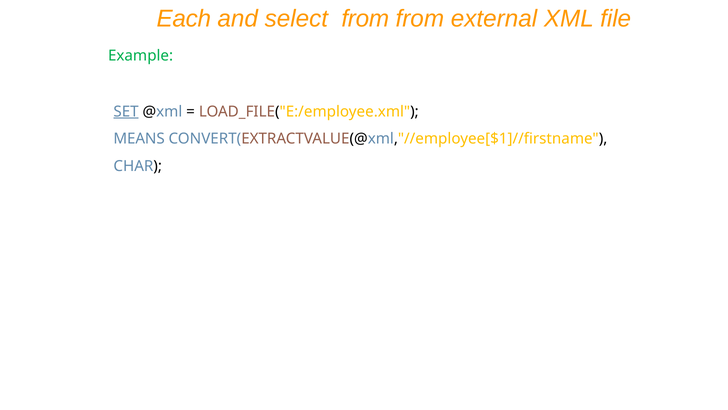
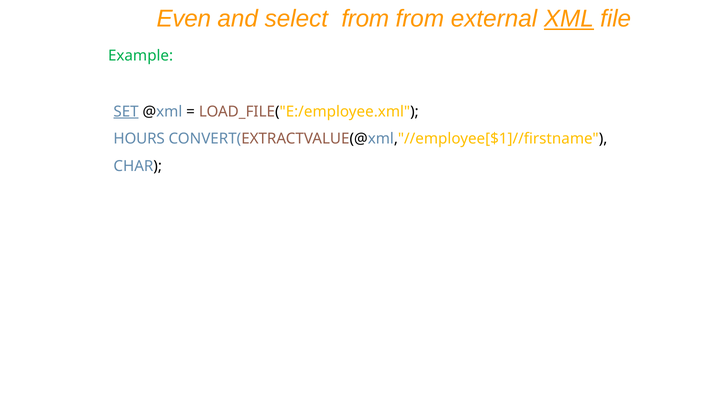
Each: Each -> Even
XML underline: none -> present
MEANS: MEANS -> HOURS
